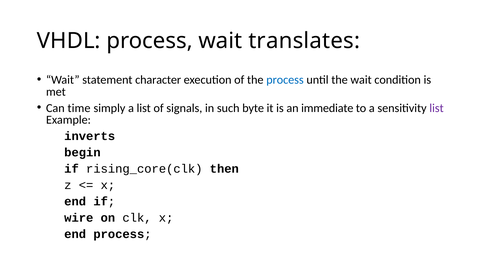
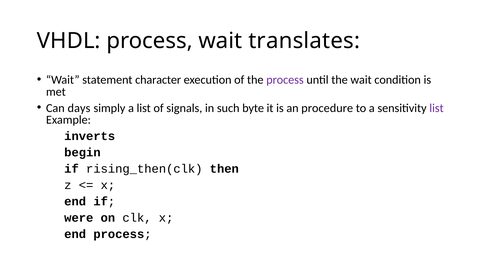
process at (285, 80) colour: blue -> purple
time: time -> days
immediate: immediate -> procedure
rising_core(clk: rising_core(clk -> rising_then(clk
wire: wire -> were
